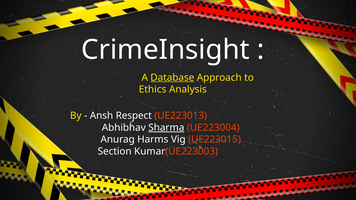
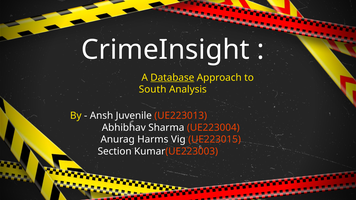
Ethics: Ethics -> South
Respect: Respect -> Juvenile
Sharma underline: present -> none
